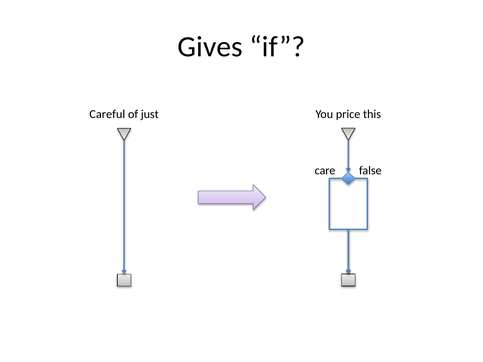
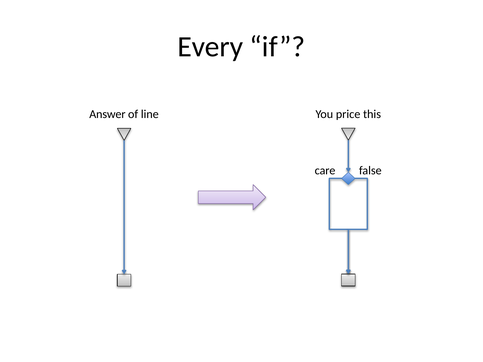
Gives: Gives -> Every
Careful: Careful -> Answer
just: just -> line
